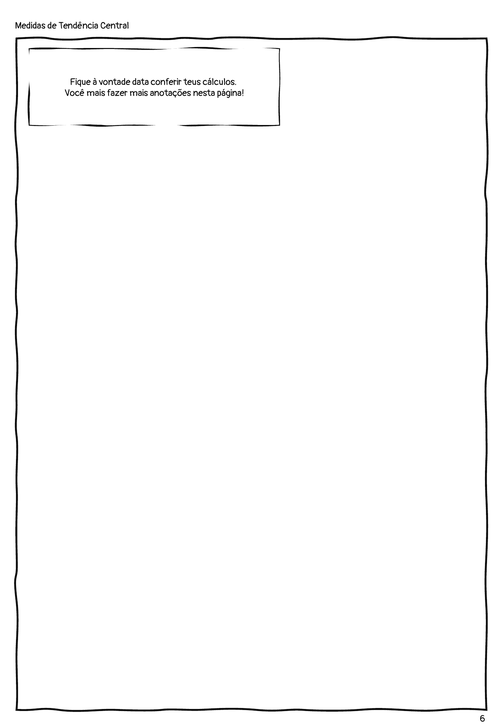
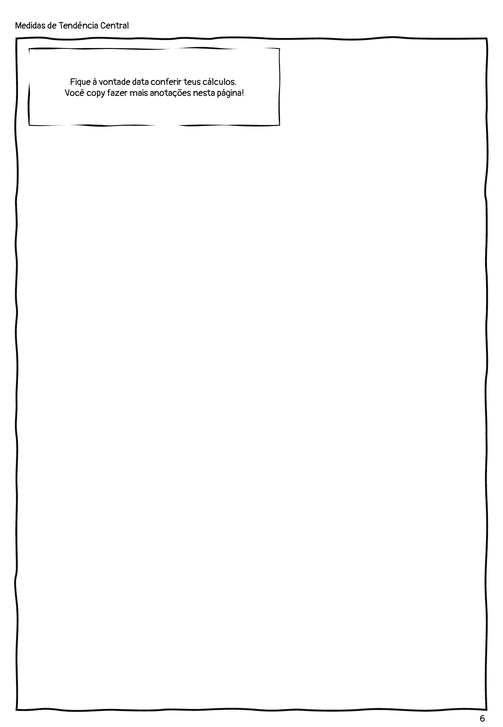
Você mais: mais -> copy
